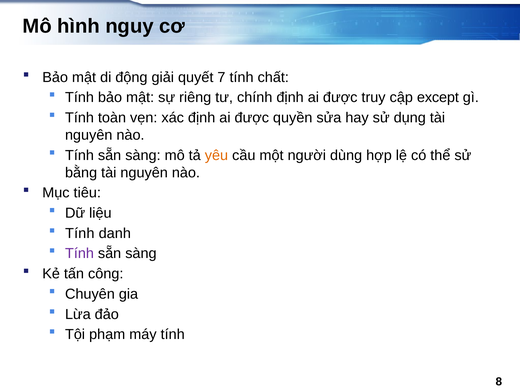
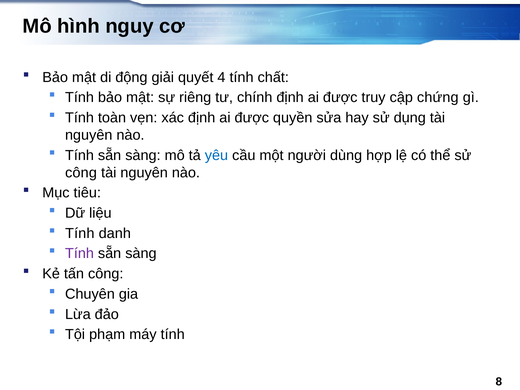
7: 7 -> 4
except: except -> chứng
yêu colour: orange -> blue
bằng at (81, 173): bằng -> công
